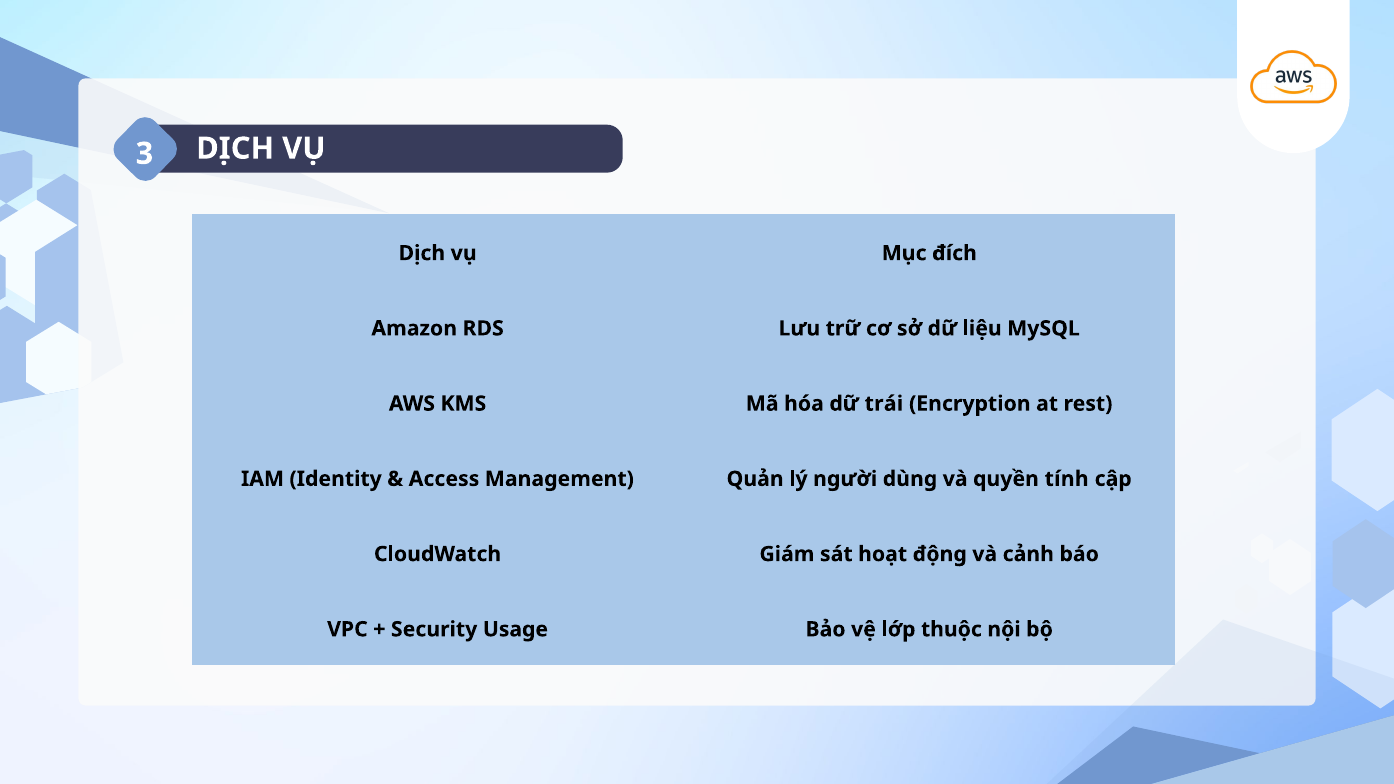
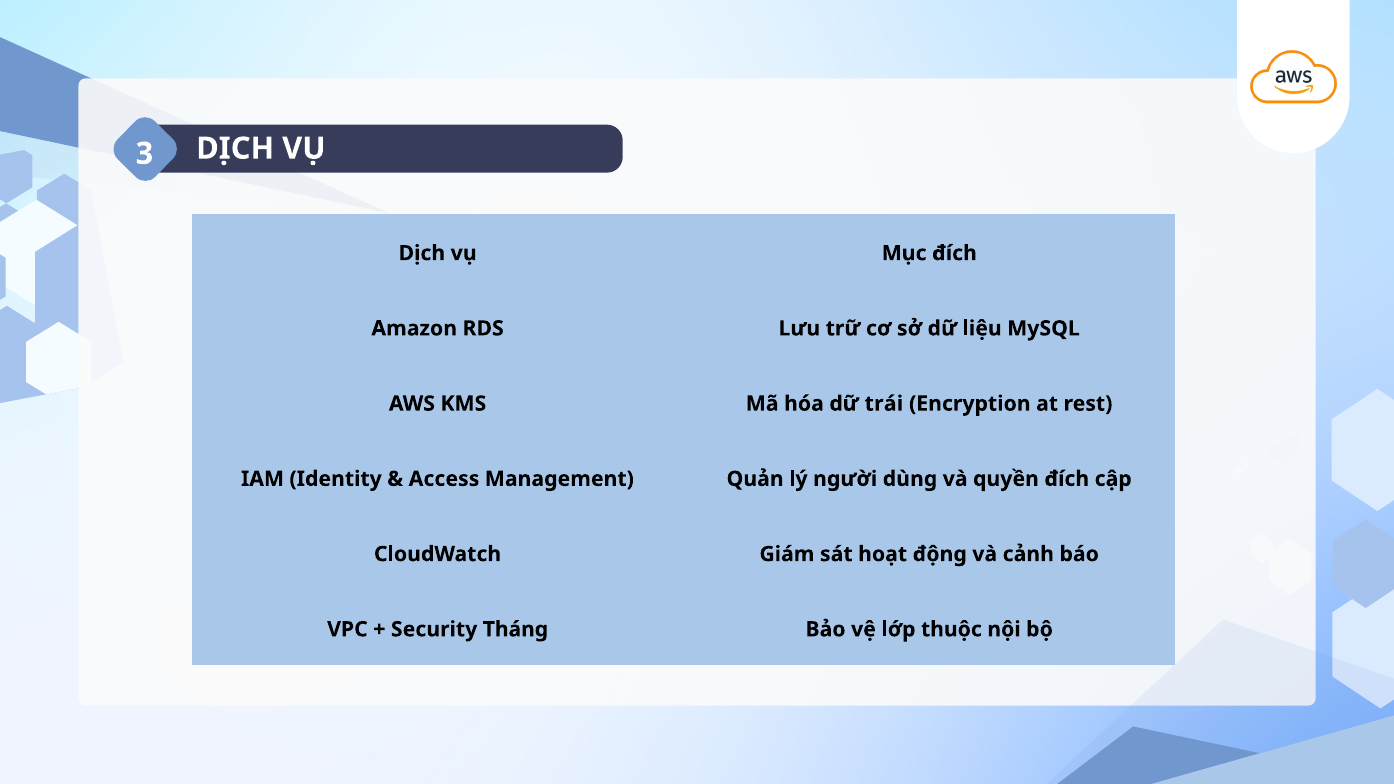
quyền tính: tính -> đích
Usage: Usage -> Tháng
